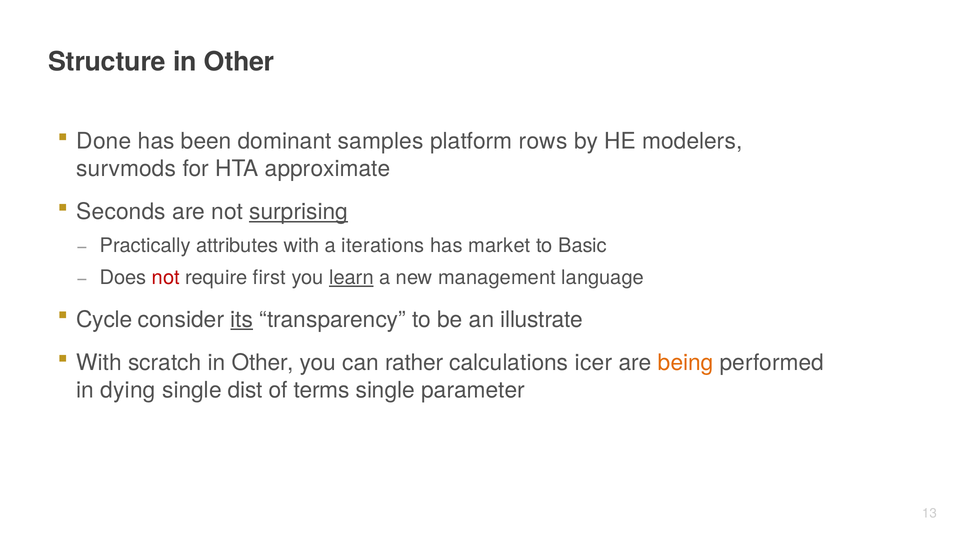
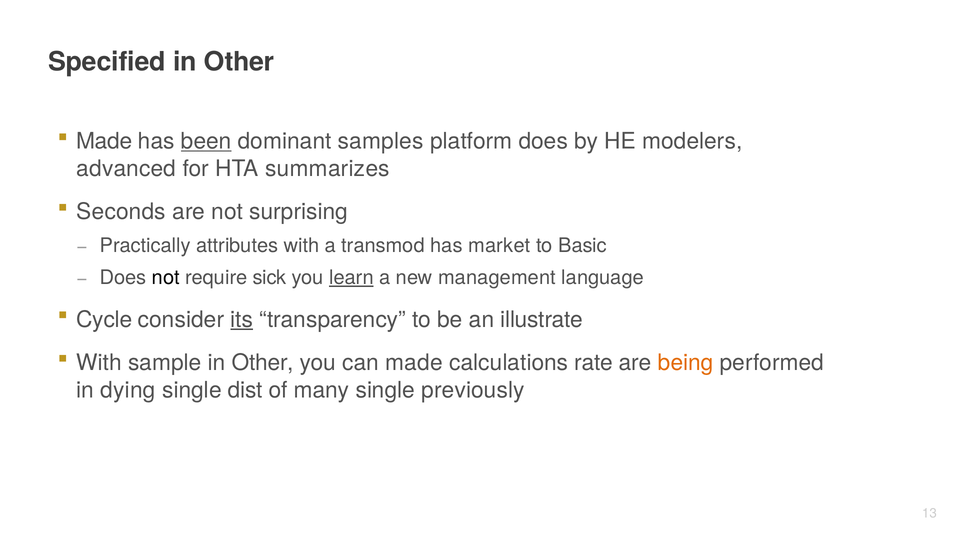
Structure: Structure -> Specified
Done at (104, 141): Done -> Made
been underline: none -> present
platform rows: rows -> does
survmods: survmods -> advanced
approximate: approximate -> summarizes
surprising underline: present -> none
iterations: iterations -> transmod
not at (166, 277) colour: red -> black
first: first -> sick
scratch: scratch -> sample
can rather: rather -> made
icer: icer -> rate
terms: terms -> many
parameter: parameter -> previously
